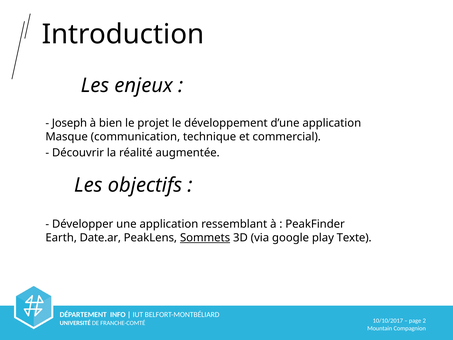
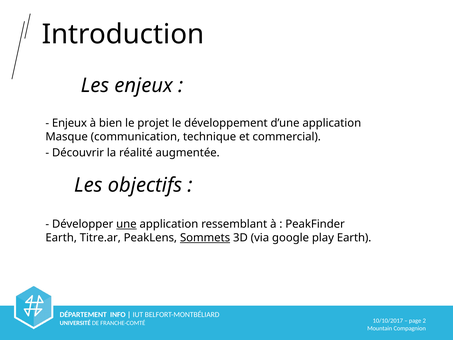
Joseph at (69, 123): Joseph -> Enjeux
une underline: none -> present
Date.ar: Date.ar -> Titre.ar
play Texte: Texte -> Earth
